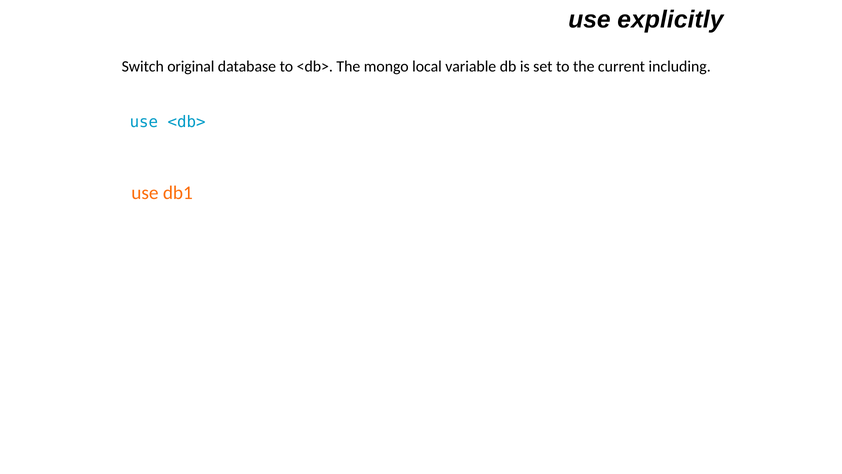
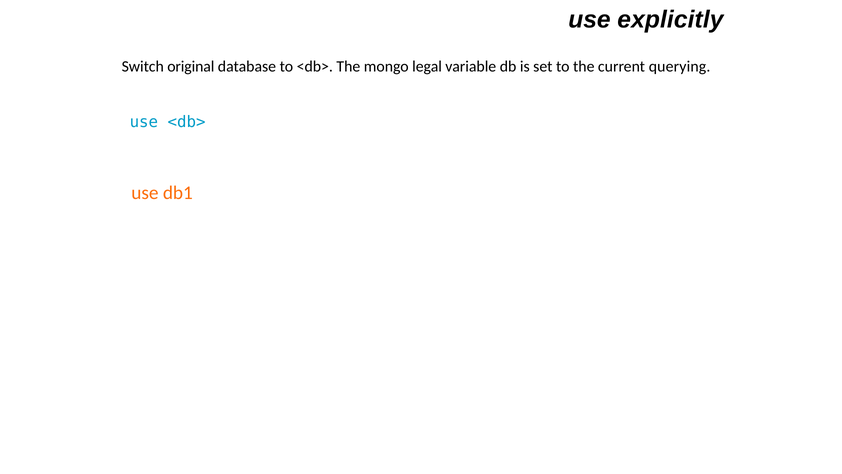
local: local -> legal
including: including -> querying
